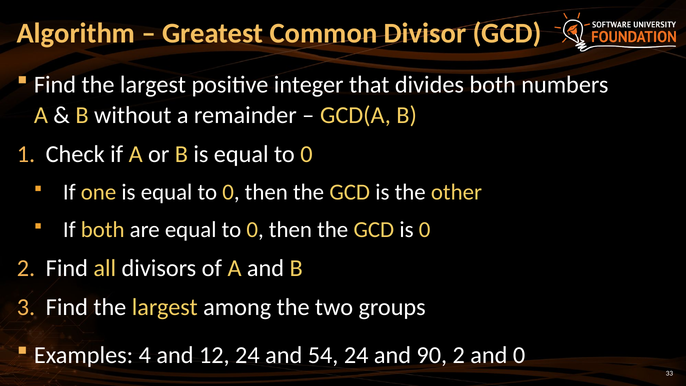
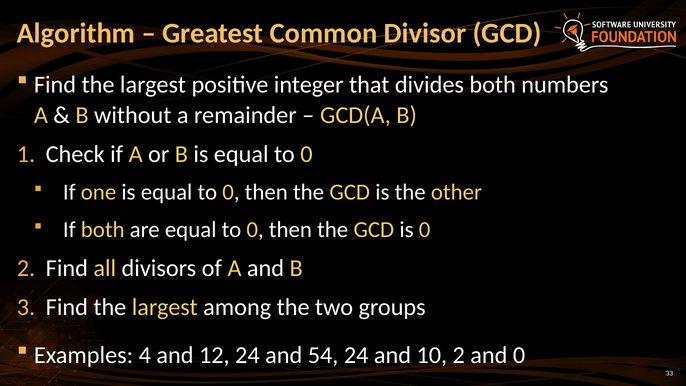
90: 90 -> 10
